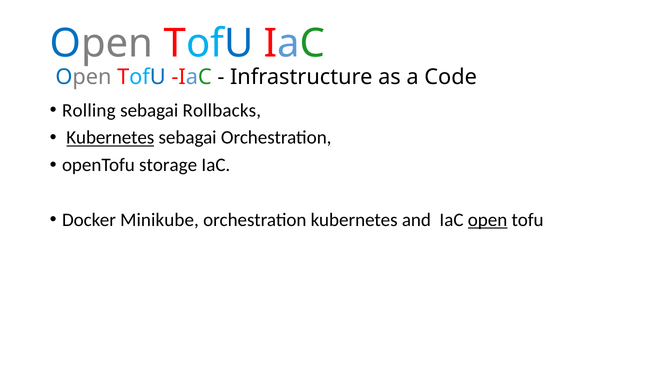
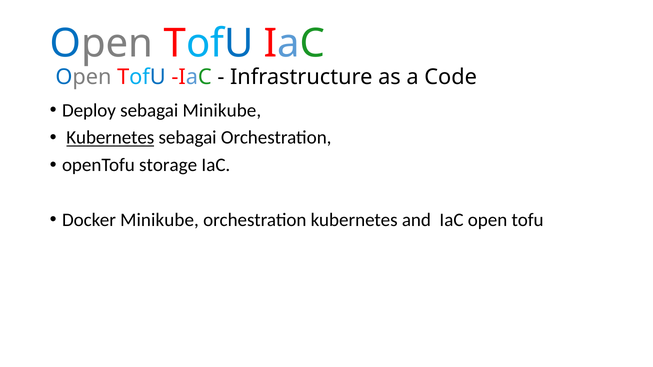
Rolling: Rolling -> Deploy
sebagai Rollbacks: Rollbacks -> Minikube
open at (488, 220) underline: present -> none
